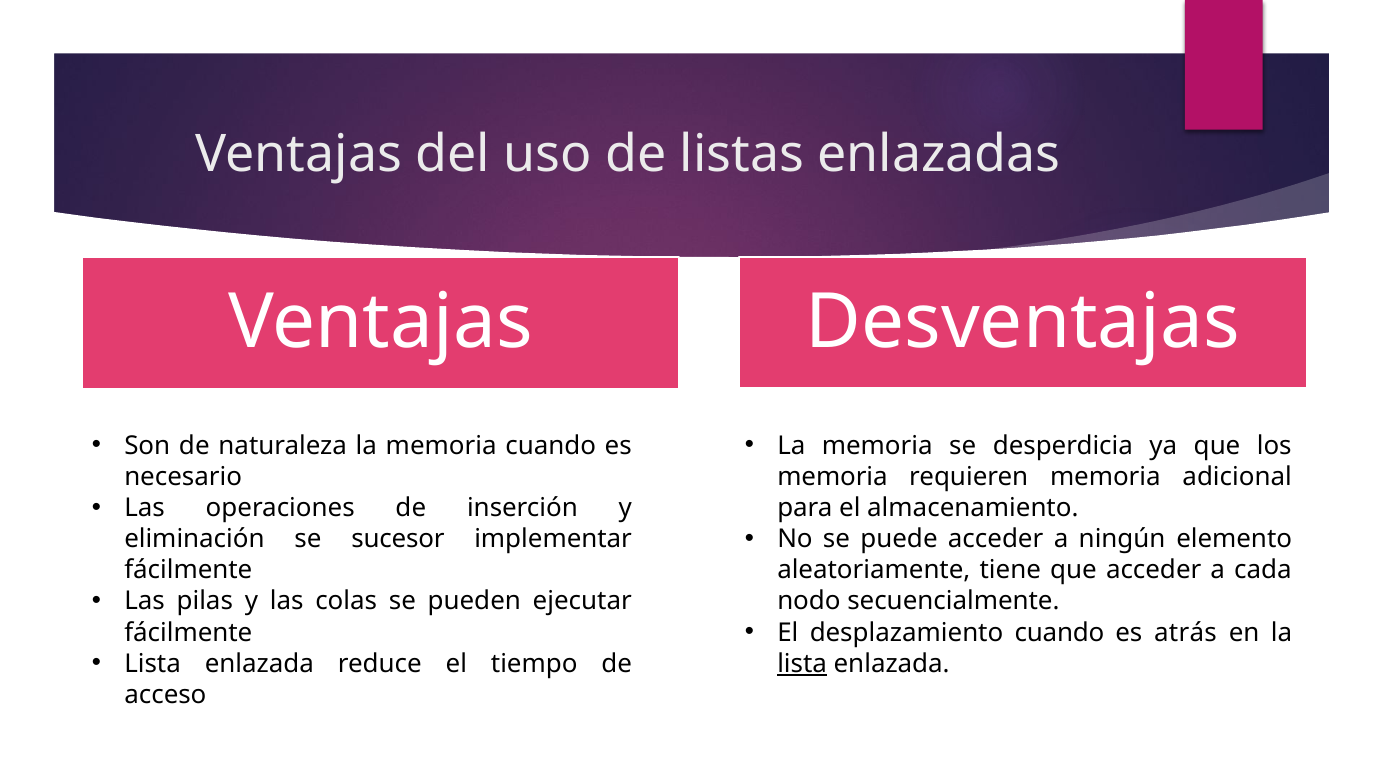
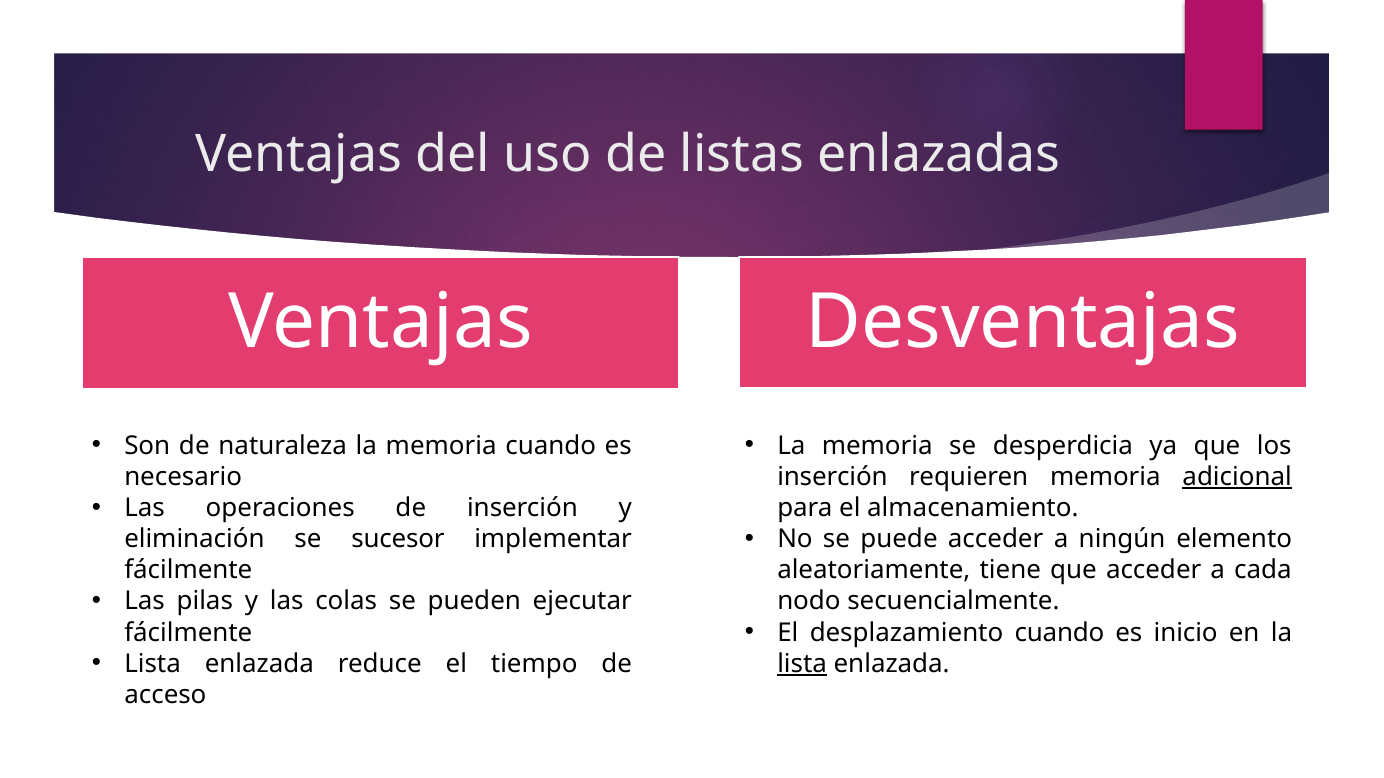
memoria at (832, 477): memoria -> inserción
adicional underline: none -> present
atrás: atrás -> inicio
